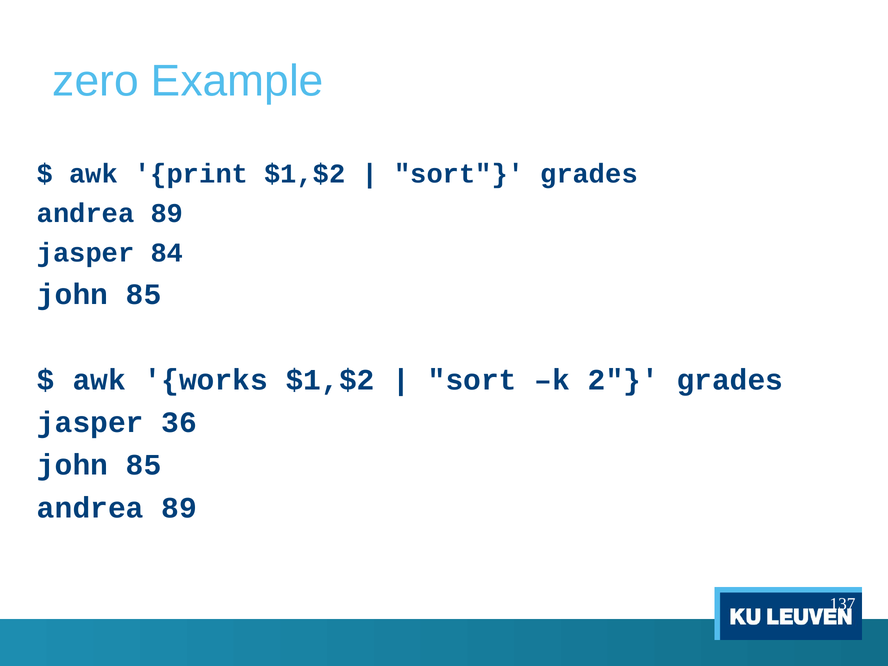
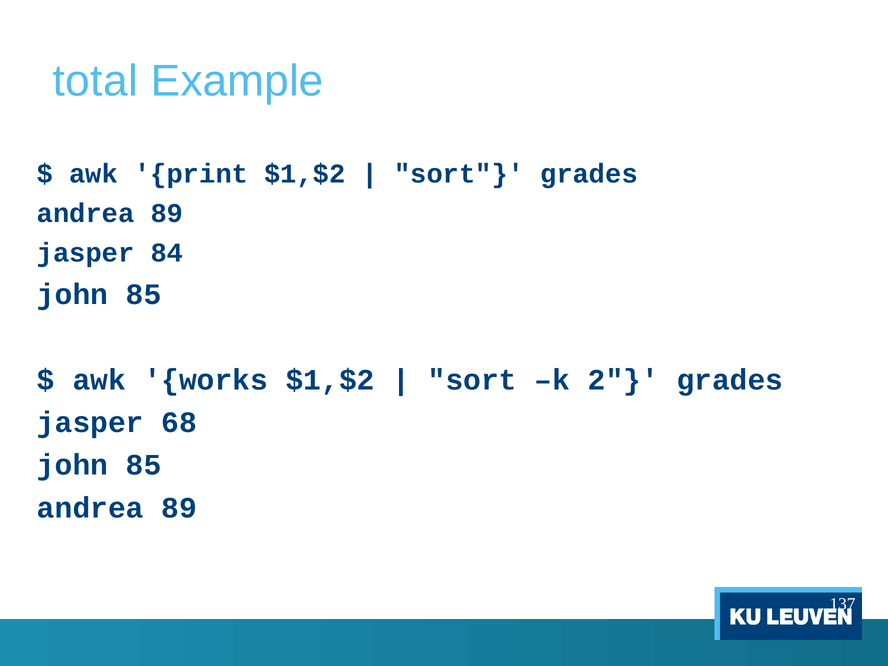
zero: zero -> total
36: 36 -> 68
